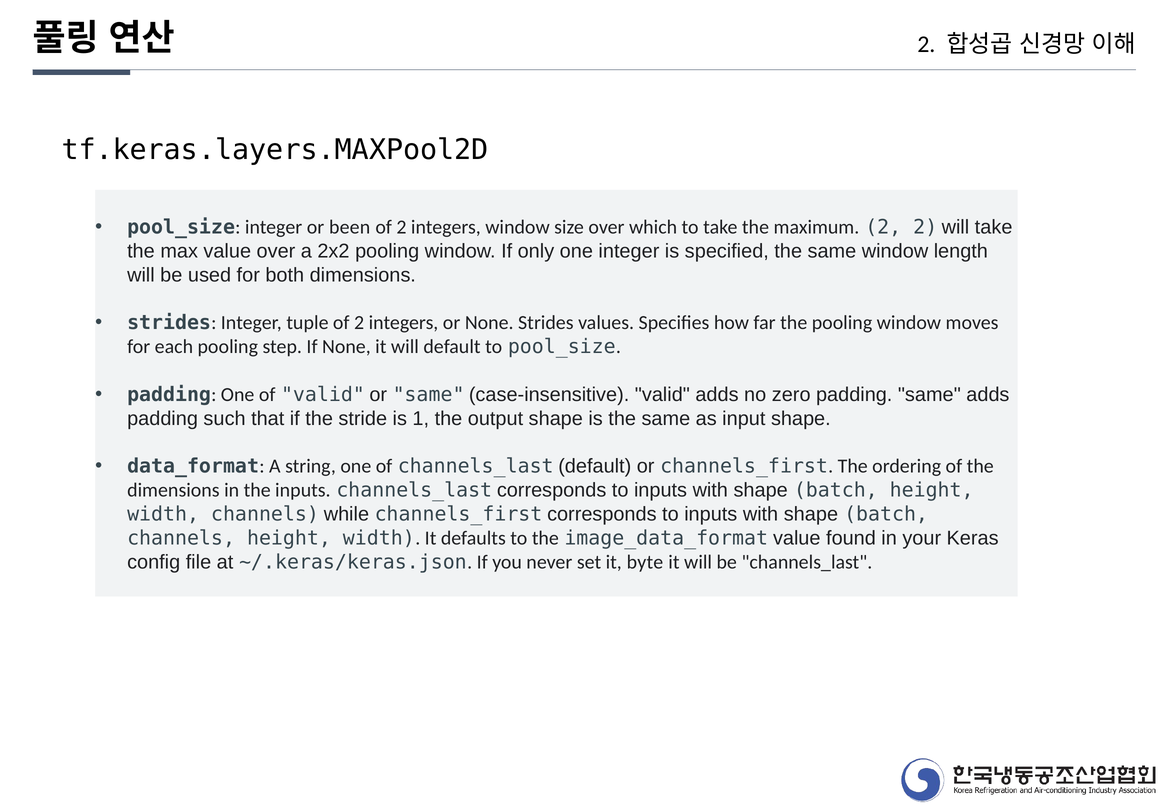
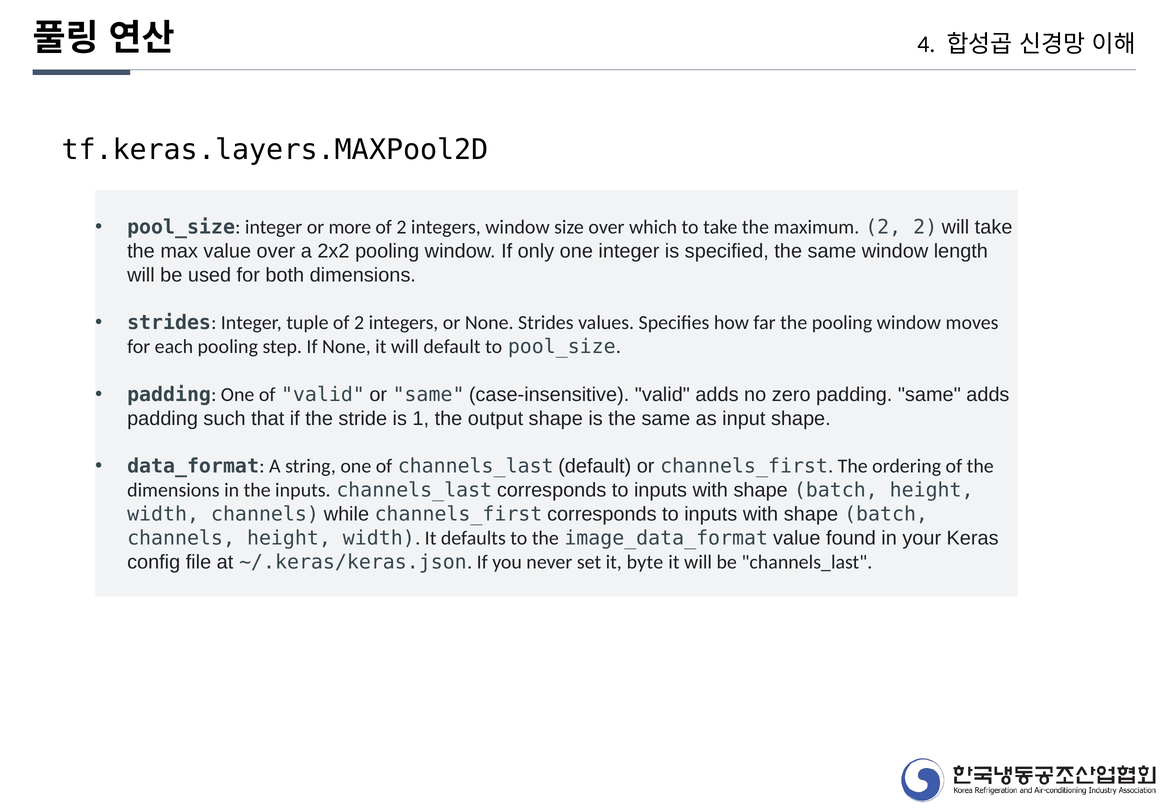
2 at (926, 44): 2 -> 4
been: been -> more
